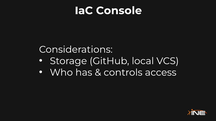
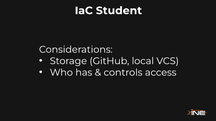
Console: Console -> Student
